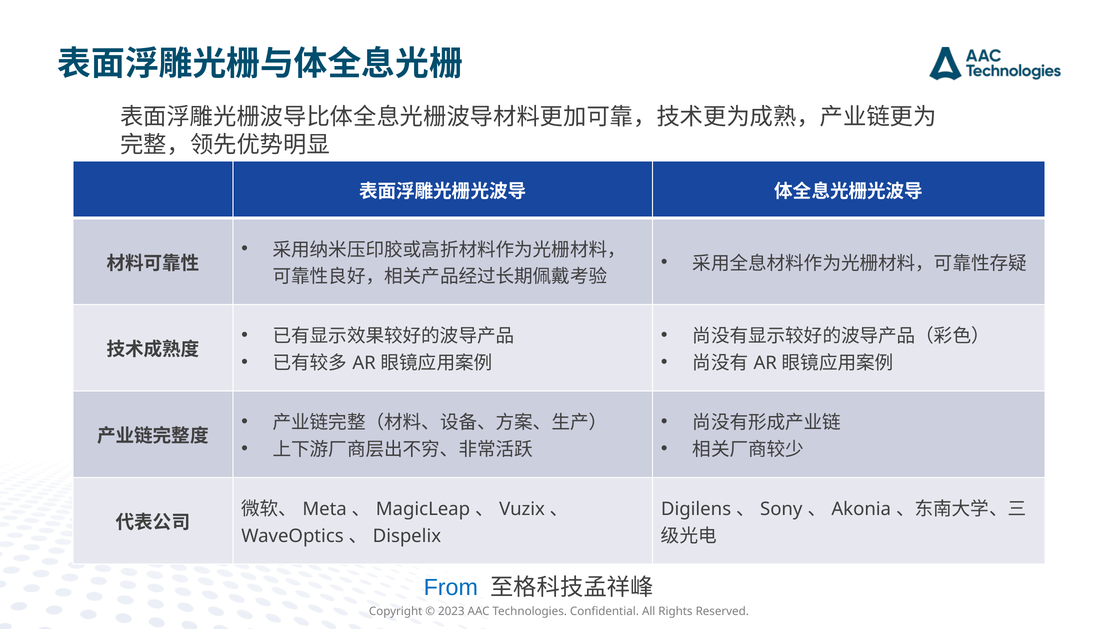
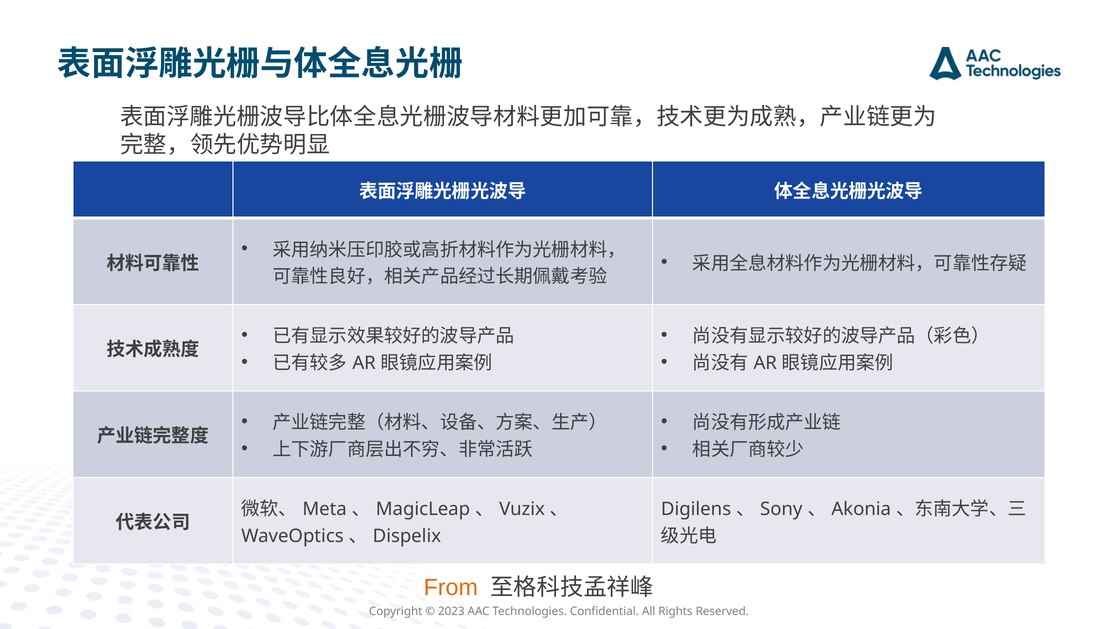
From colour: blue -> orange
